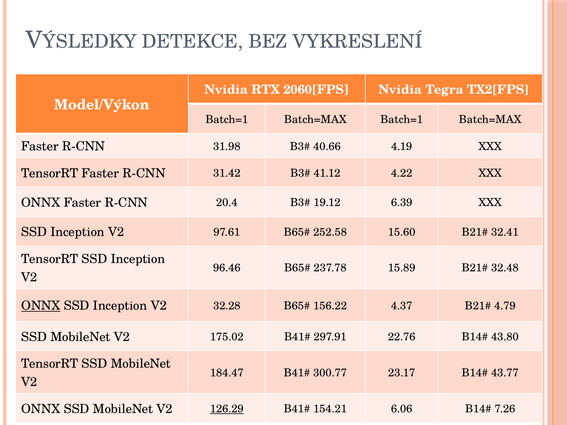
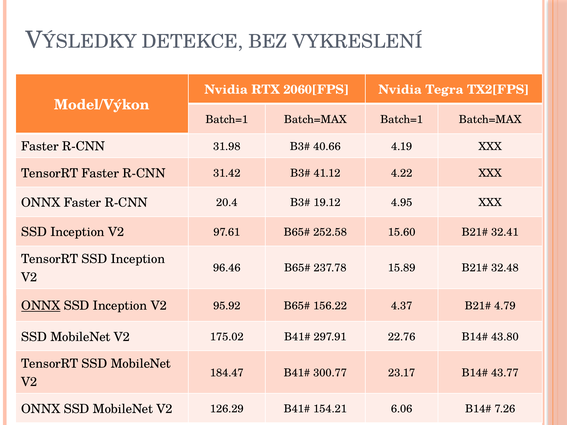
6.39: 6.39 -> 4.95
32.28: 32.28 -> 95.92
126.29 underline: present -> none
